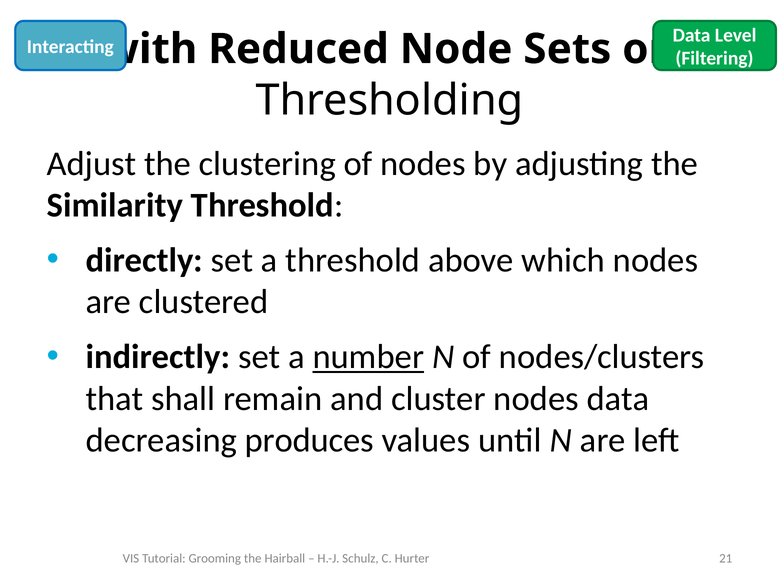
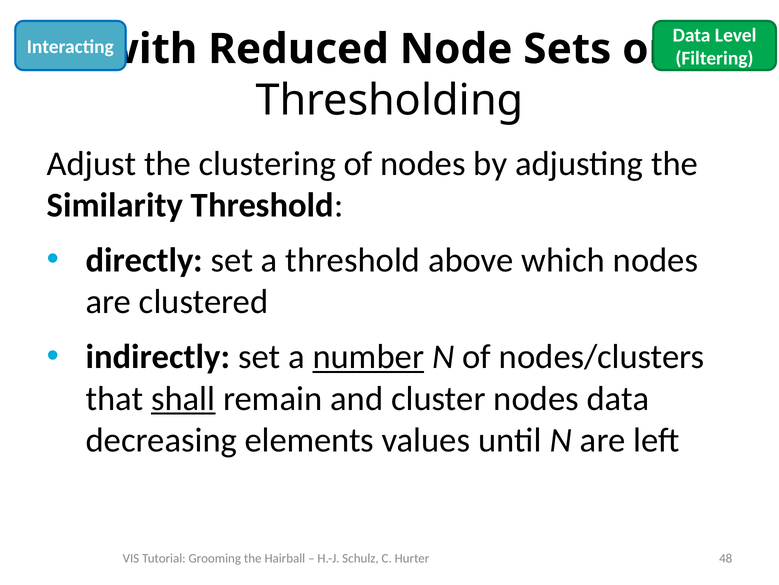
shall underline: none -> present
produces: produces -> elements
21: 21 -> 48
